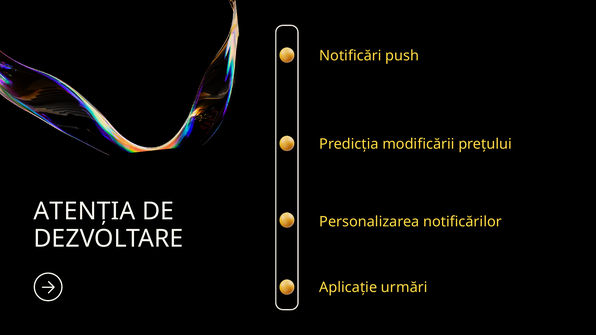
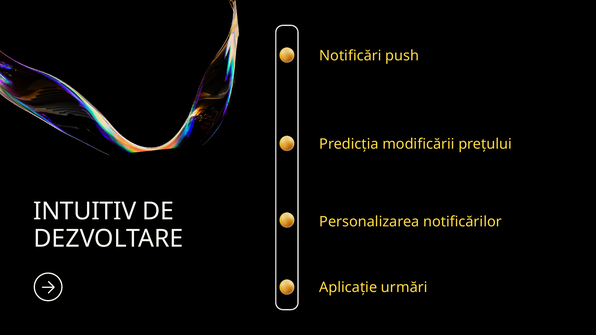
ATENȚIA: ATENȚIA -> INTUITIV
